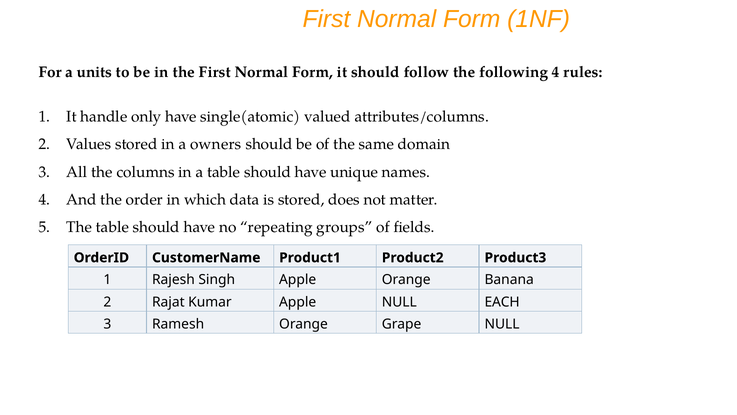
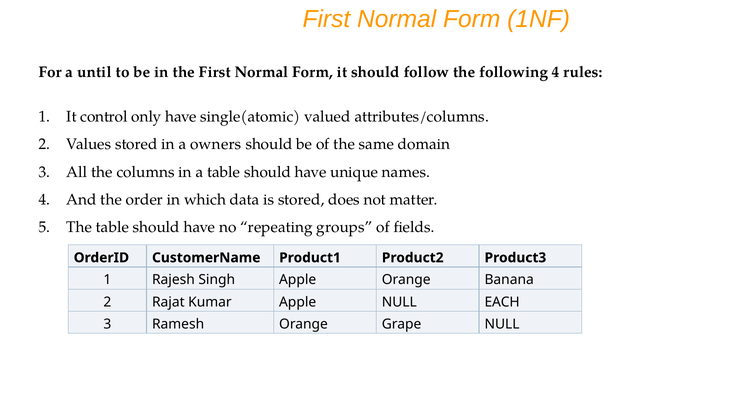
units: units -> until
handle: handle -> control
